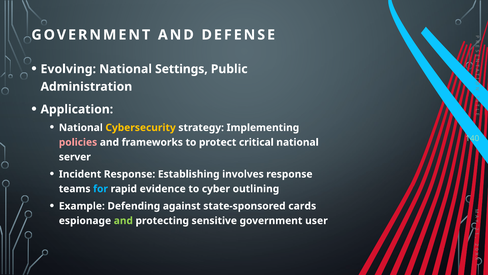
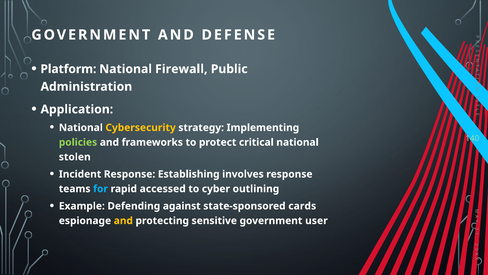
Evolving: Evolving -> Platform
Settings: Settings -> Firewall
policies colour: pink -> light green
server: server -> stolen
evidence: evidence -> accessed
and at (123, 220) colour: light green -> yellow
